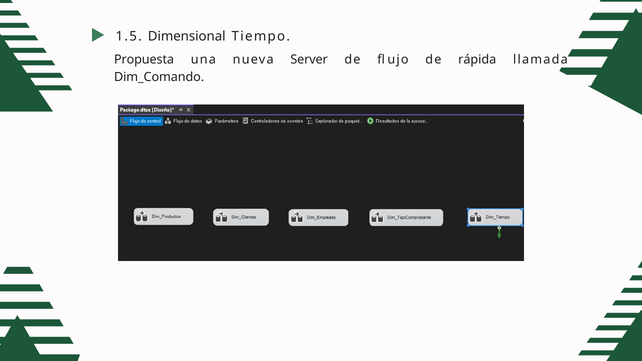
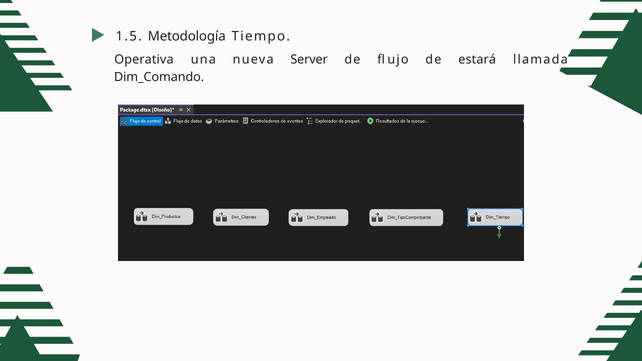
Dimensional: Dimensional -> Metodología
Propuesta: Propuesta -> Operativa
rápida: rápida -> estará
